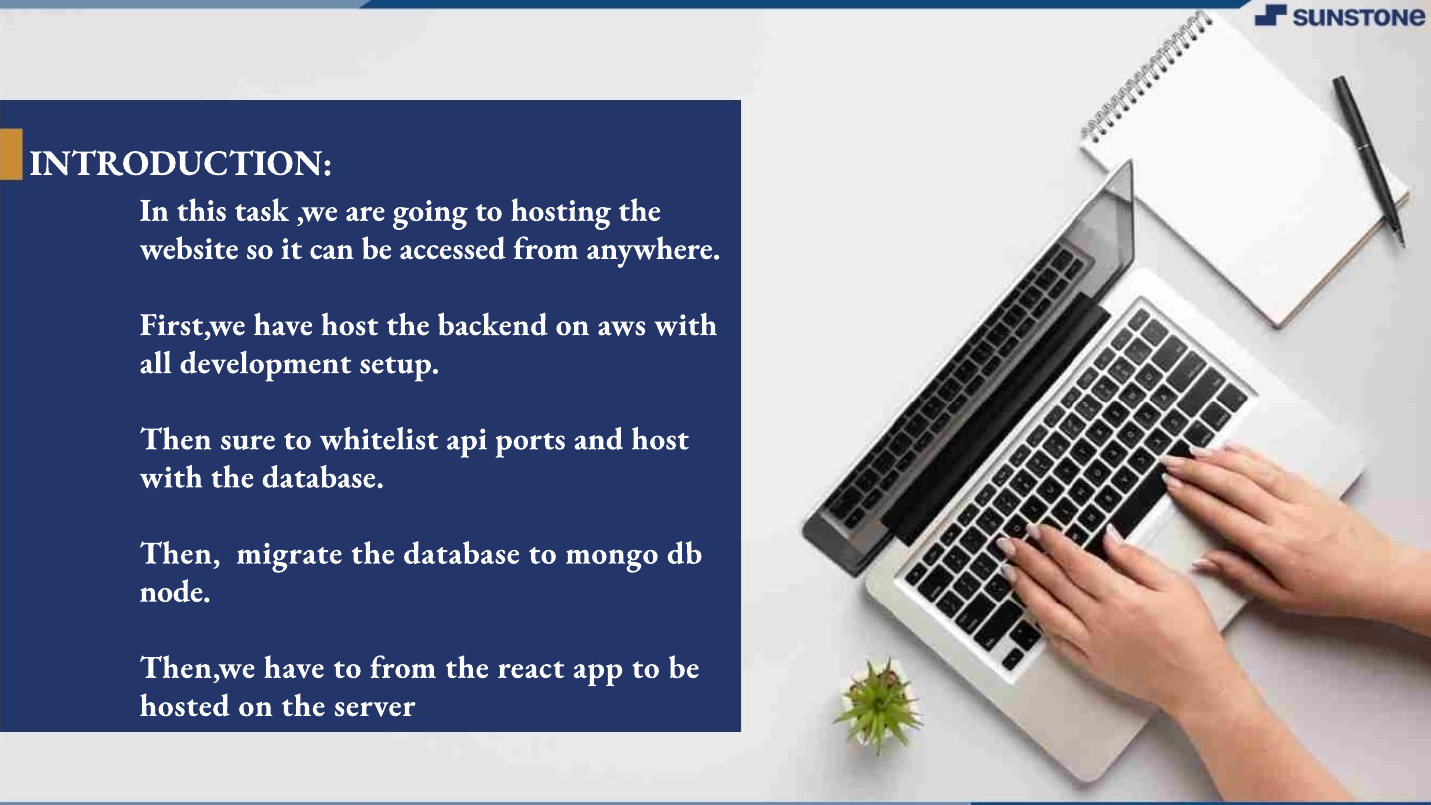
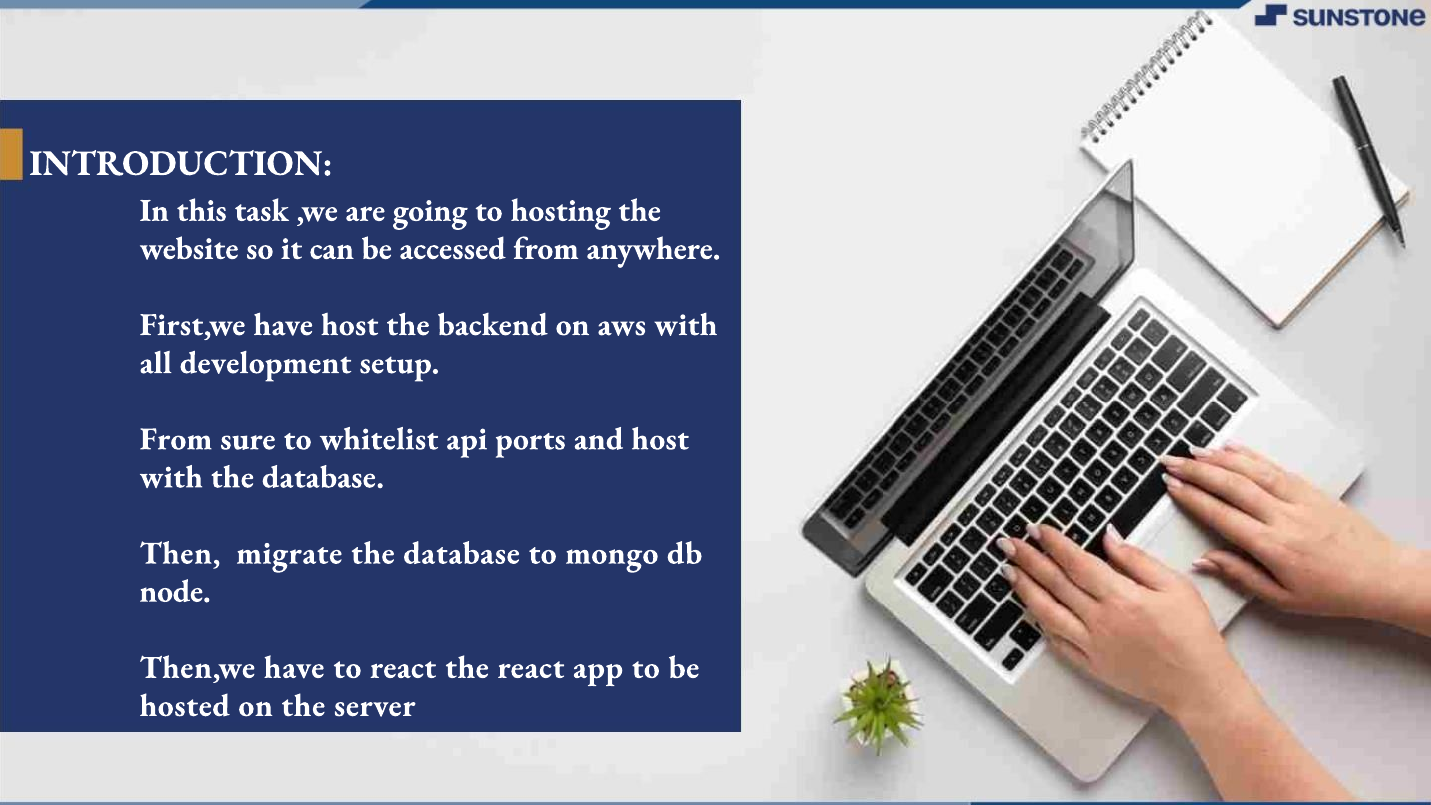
Then at (176, 439): Then -> From
to from: from -> react
